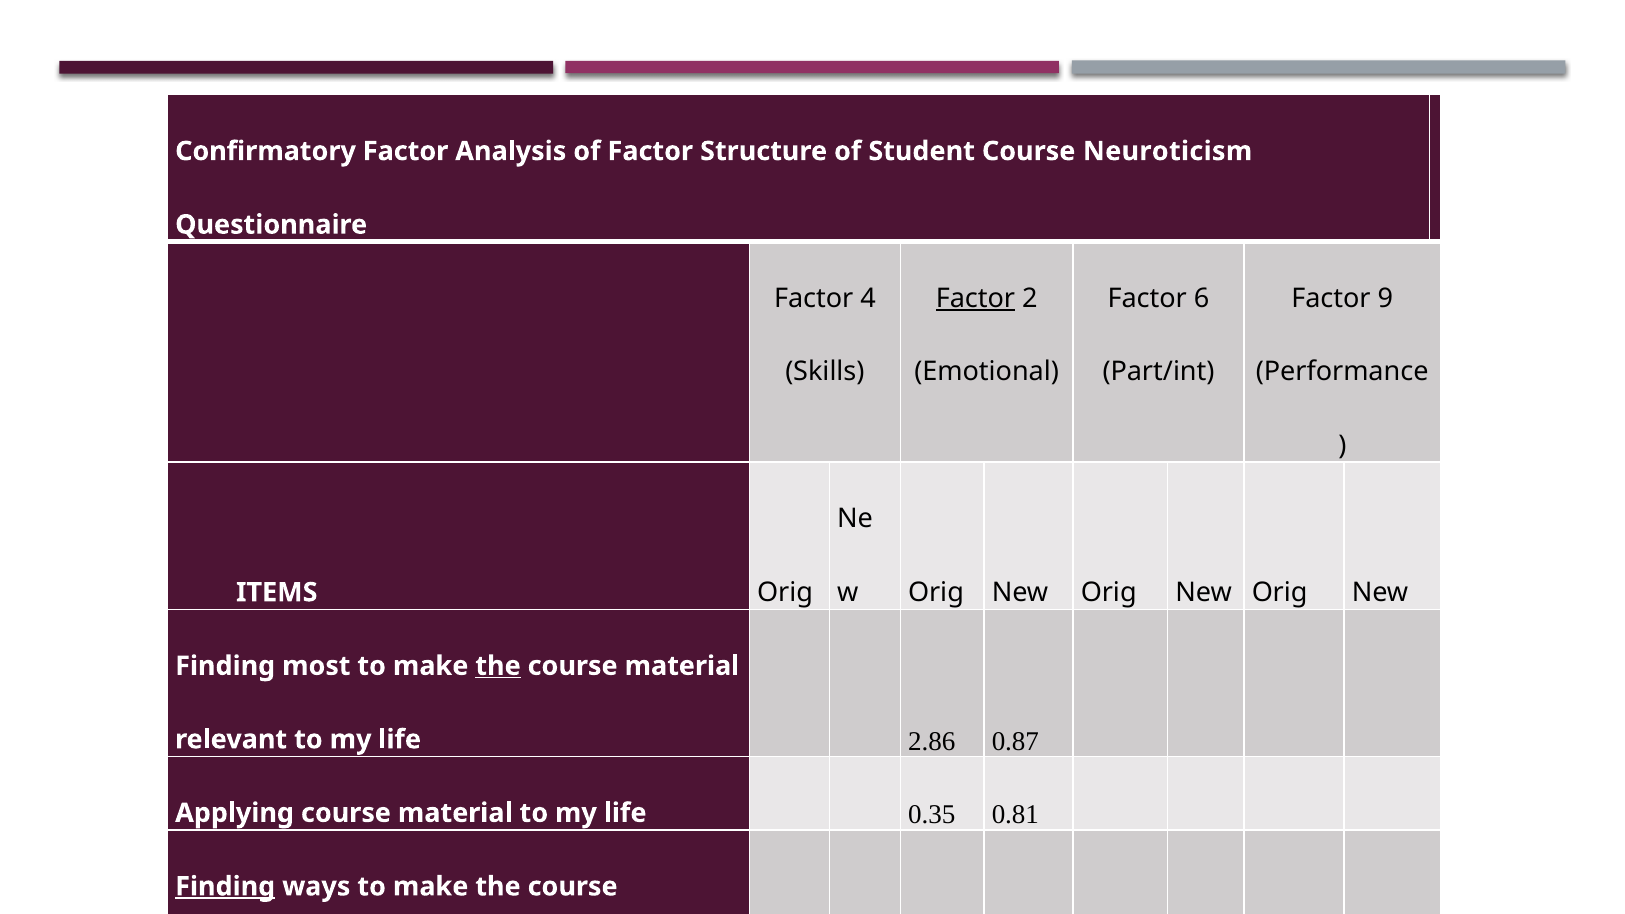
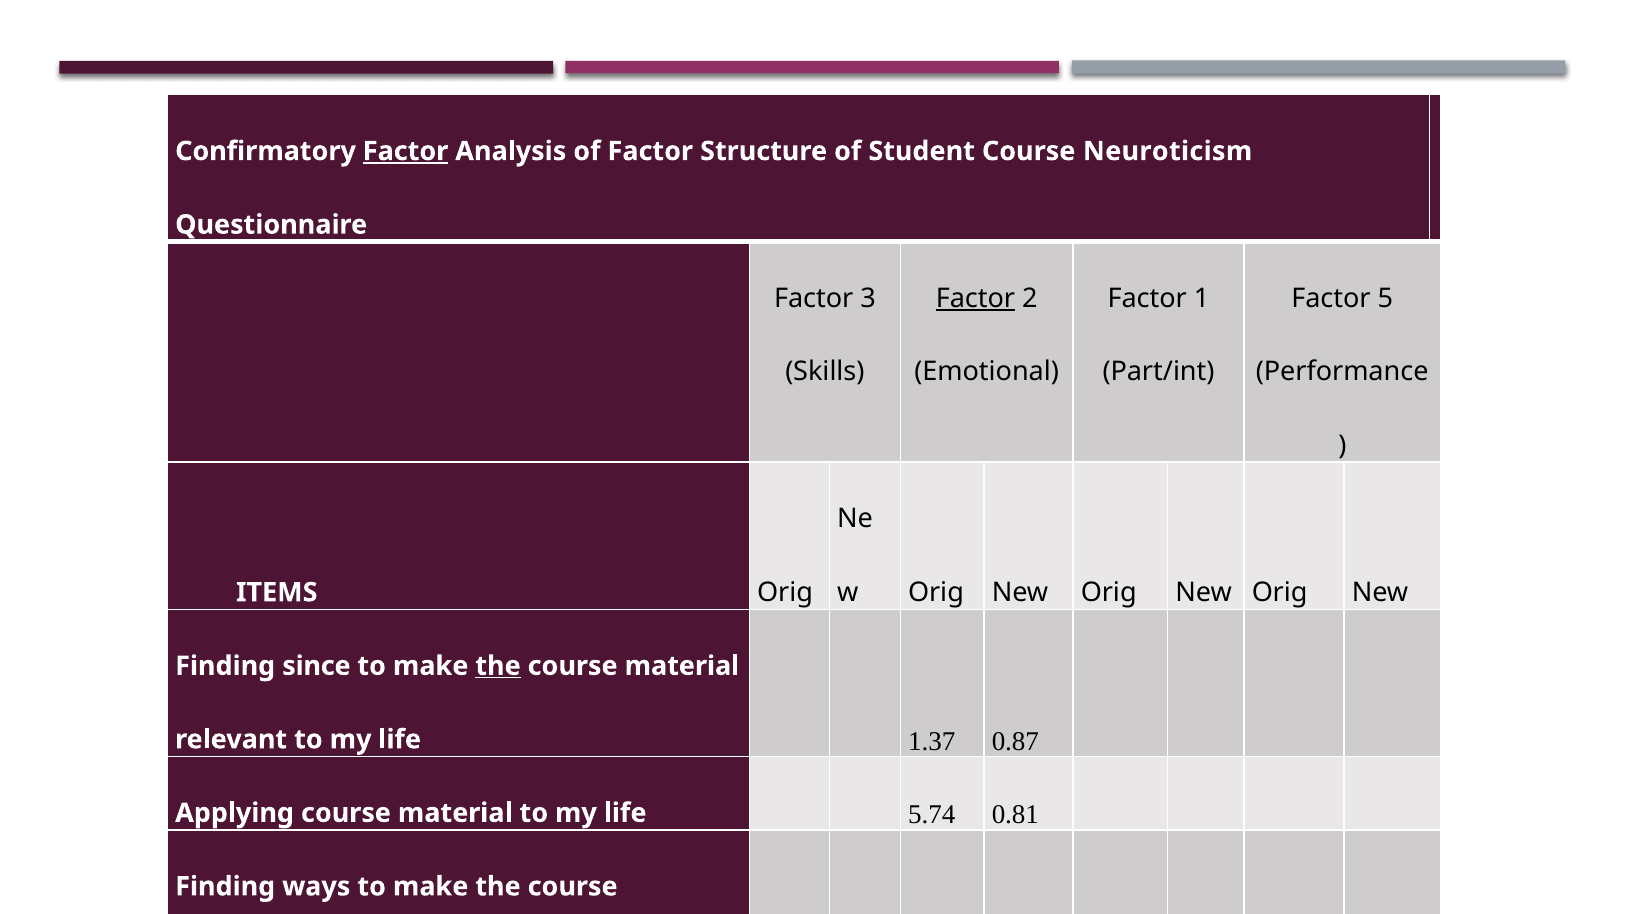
Factor at (406, 151) underline: none -> present
4: 4 -> 3
6: 6 -> 1
9: 9 -> 5
most: most -> since
2.86: 2.86 -> 1.37
0.35: 0.35 -> 5.74
Finding at (225, 887) underline: present -> none
